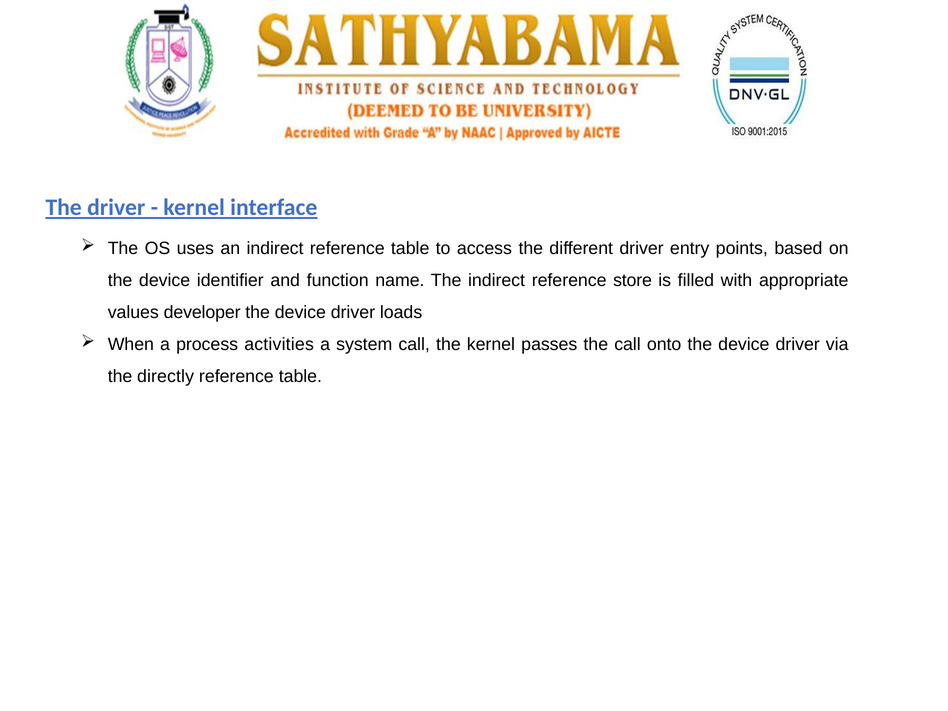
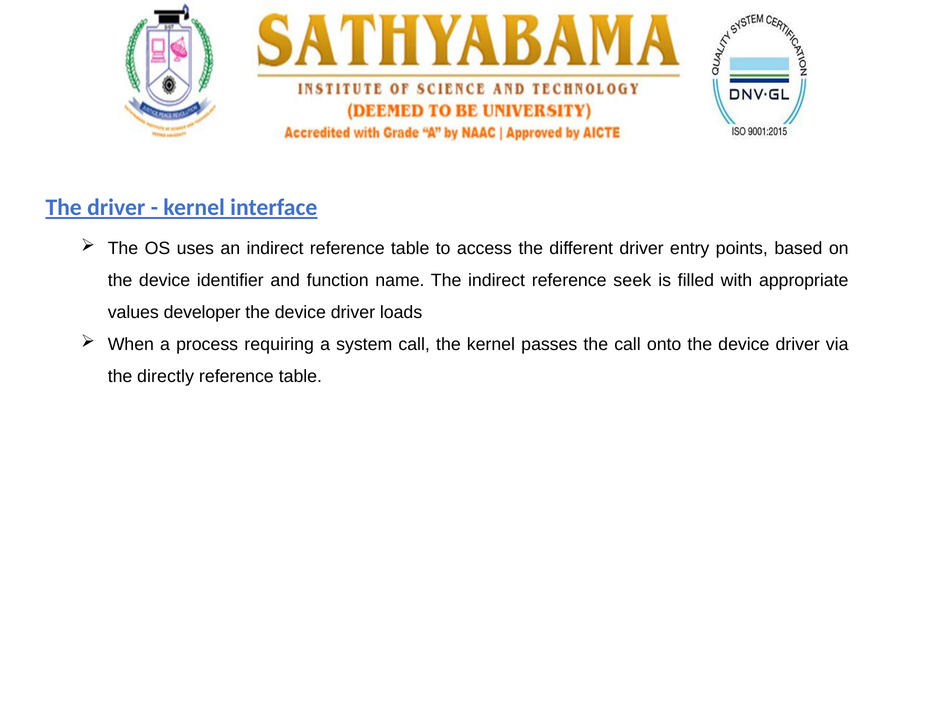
store: store -> seek
activities: activities -> requiring
